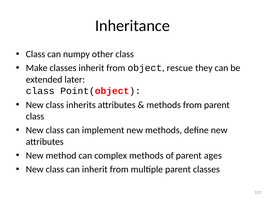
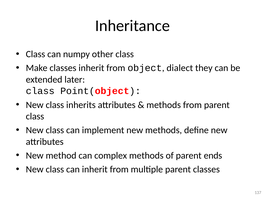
rescue: rescue -> dialect
ages: ages -> ends
